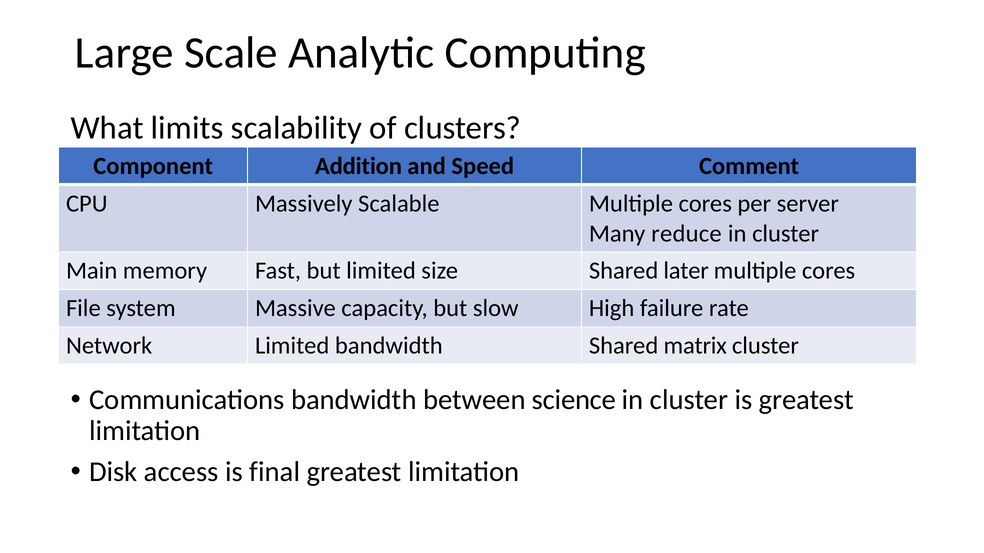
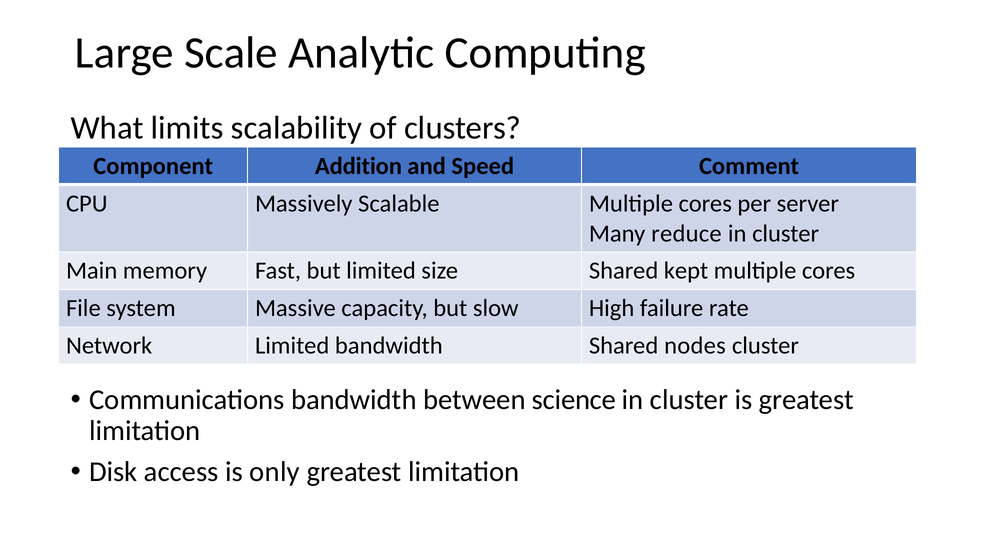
later: later -> kept
matrix: matrix -> nodes
final: final -> only
